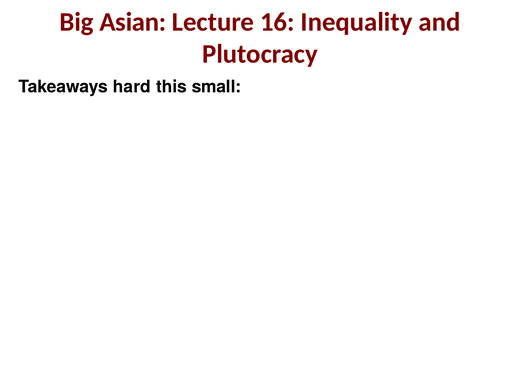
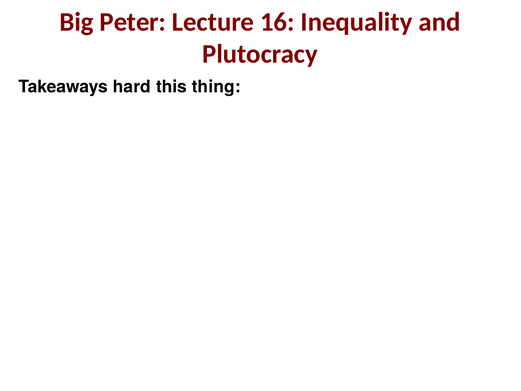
Asian: Asian -> Peter
small: small -> thing
